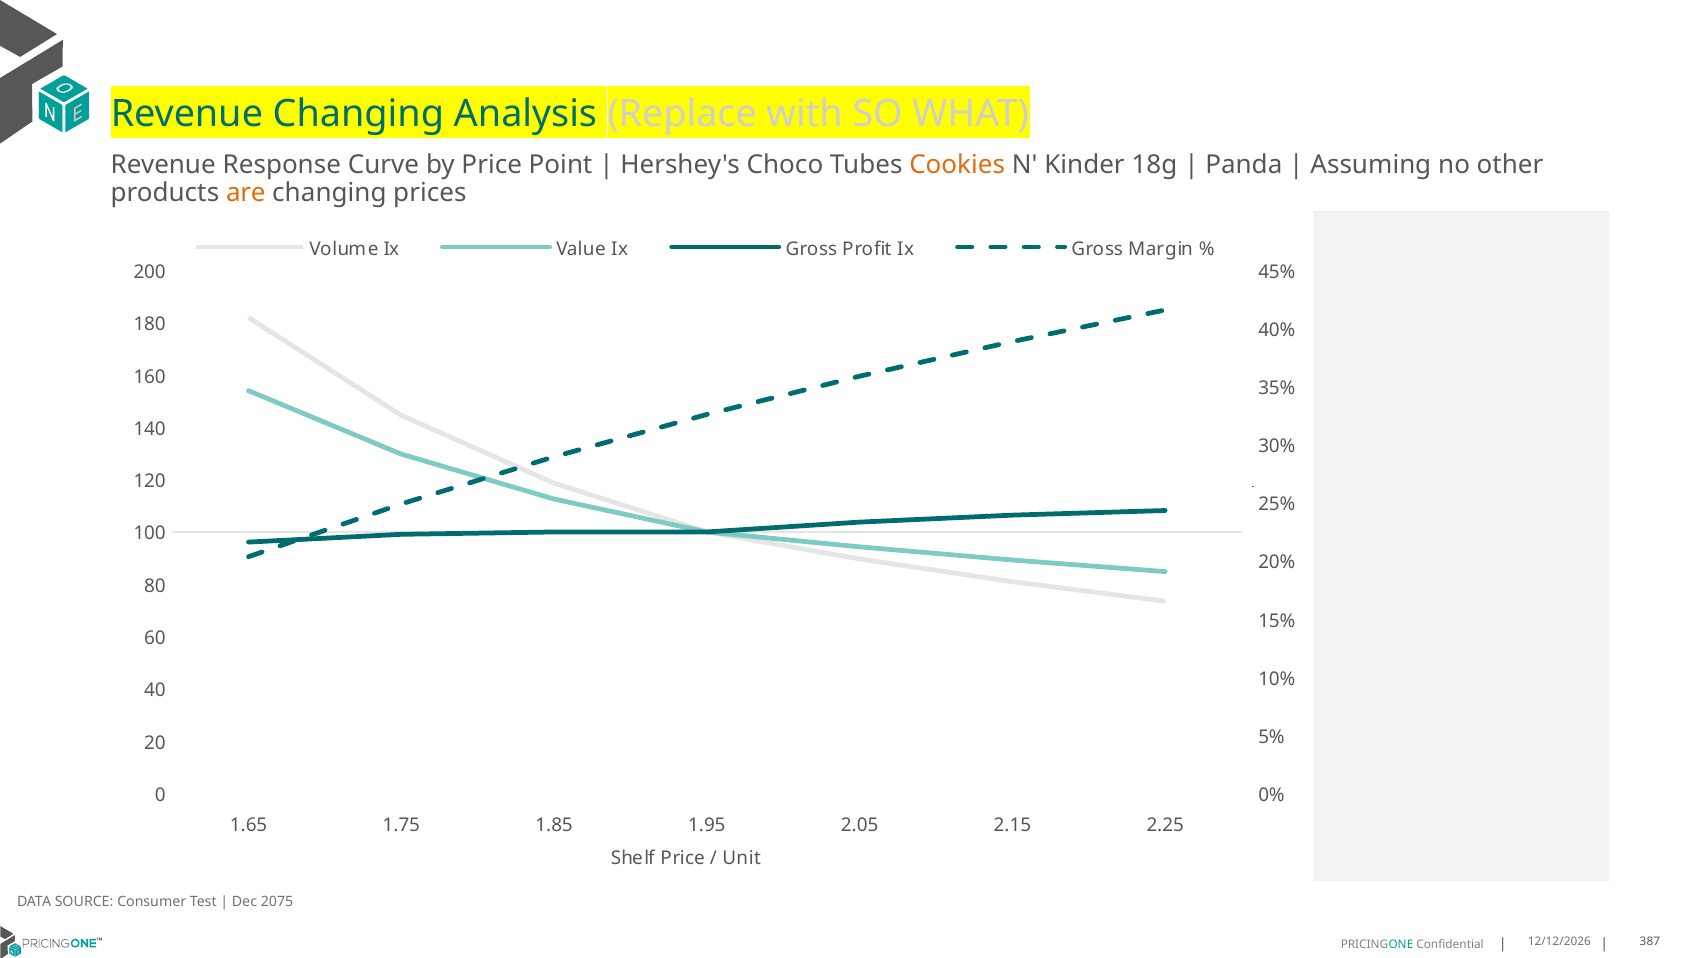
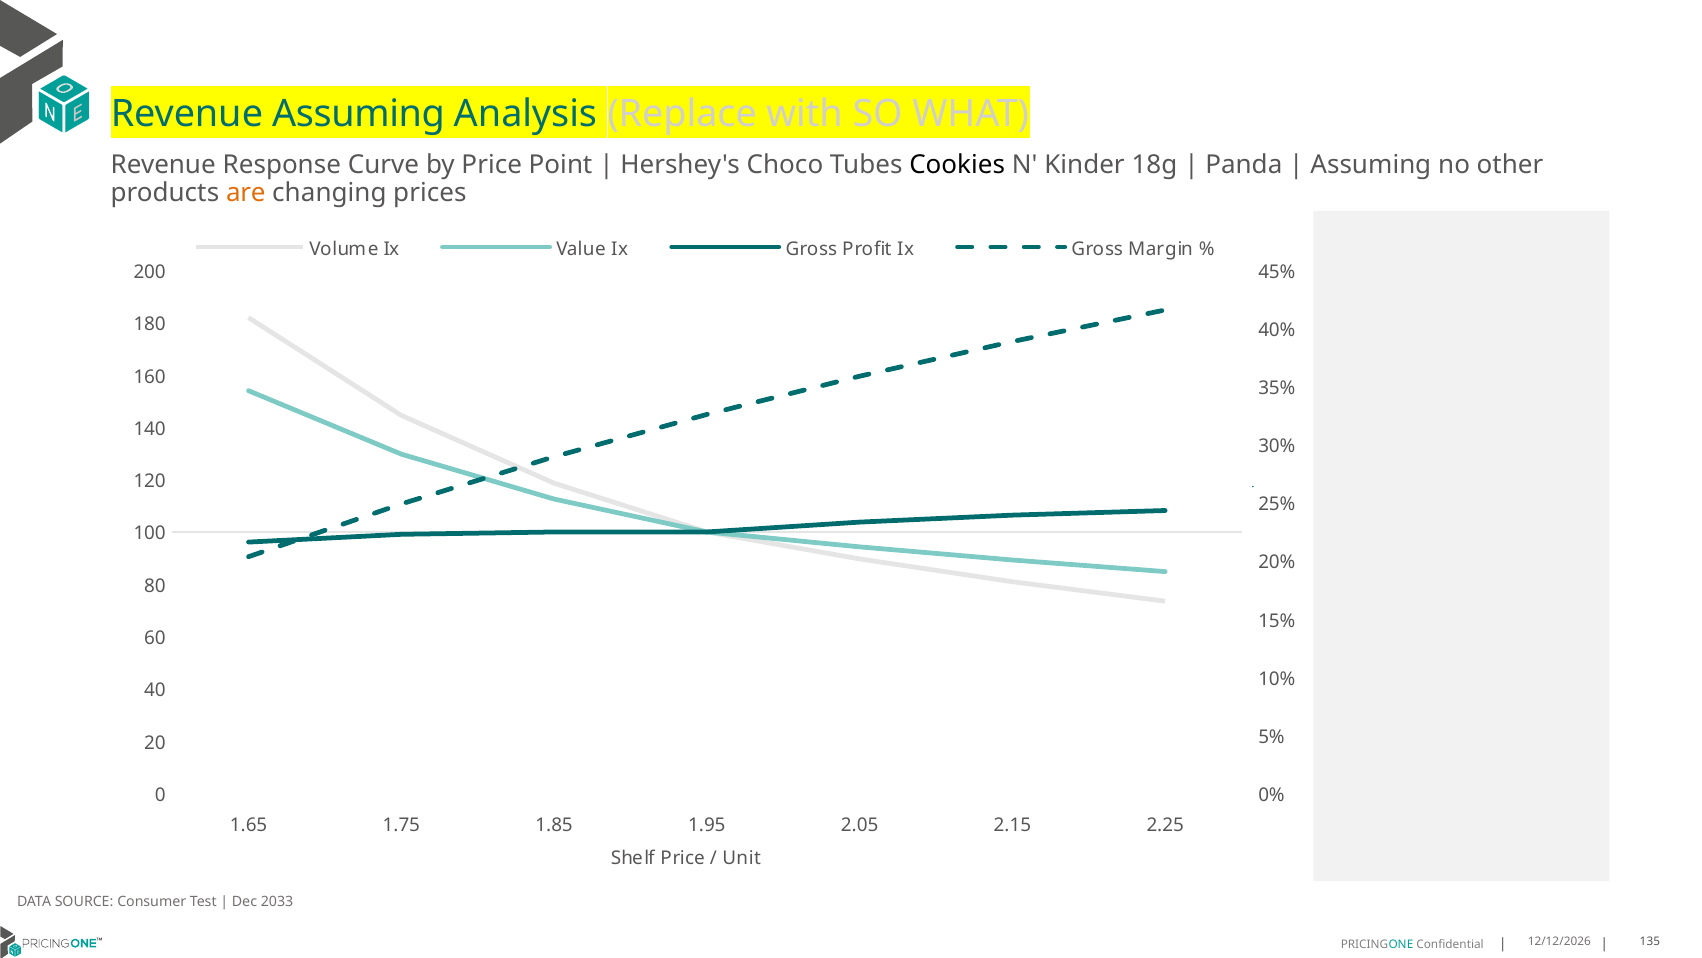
Revenue Changing: Changing -> Assuming
Cookies colour: orange -> black
2075: 2075 -> 2033
387: 387 -> 135
